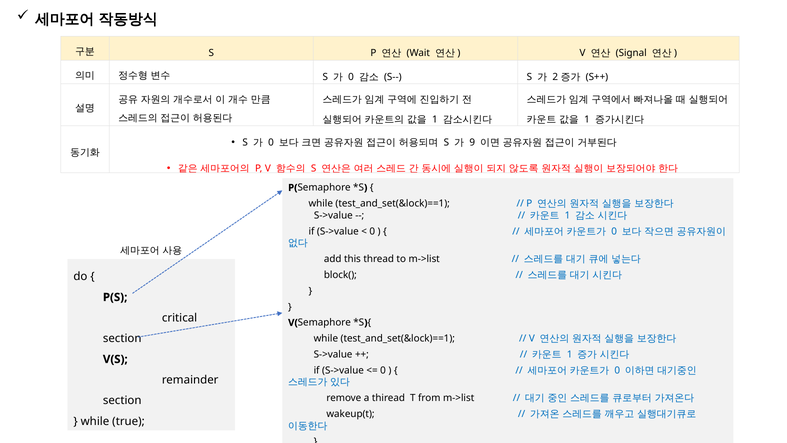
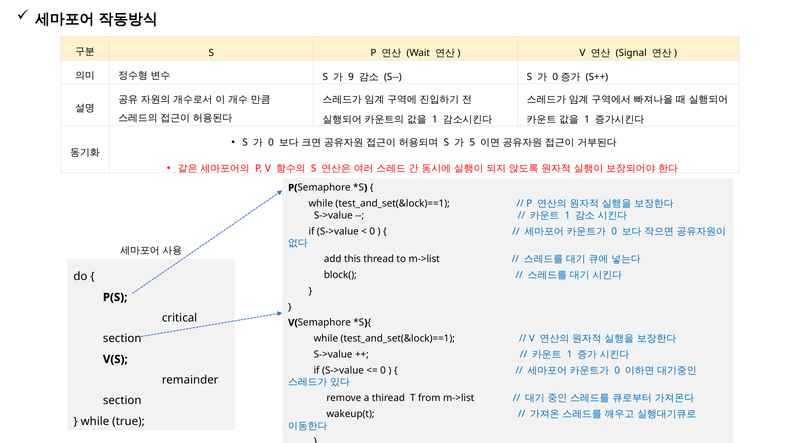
0 at (351, 77): 0 -> 9
2 at (555, 77): 2 -> 0
9: 9 -> 5
